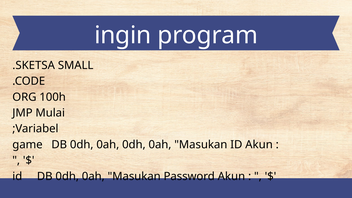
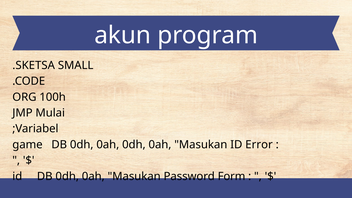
ingin: ingin -> akun
ID Akun: Akun -> Error
Password Akun: Akun -> Form
